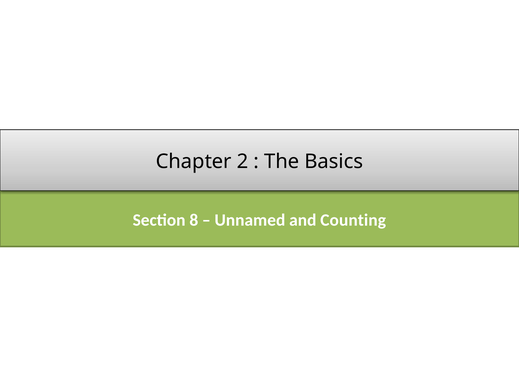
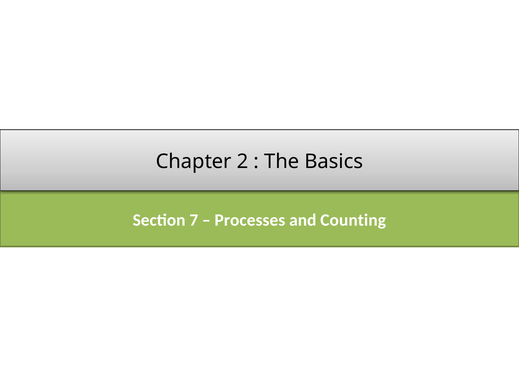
8: 8 -> 7
Unnamed: Unnamed -> Processes
